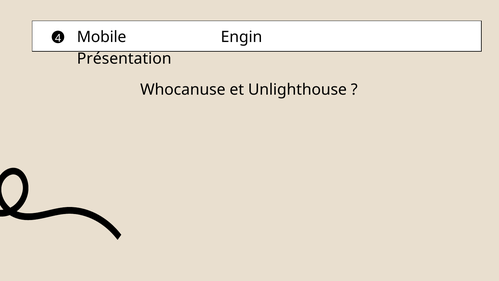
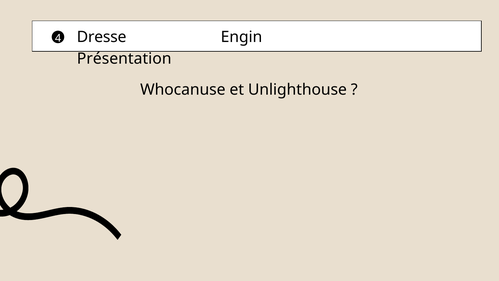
Mobile: Mobile -> Dresse
